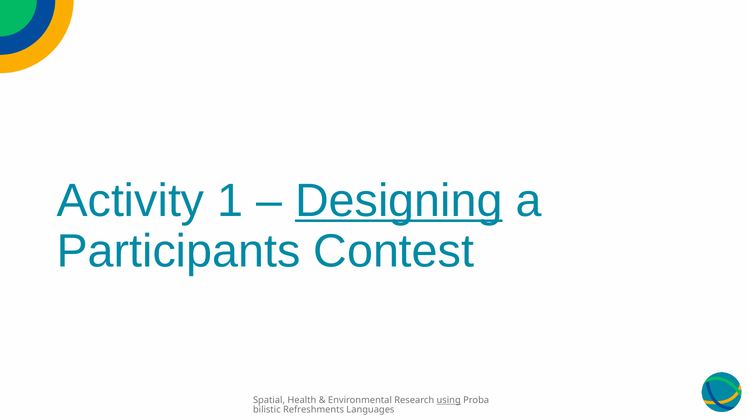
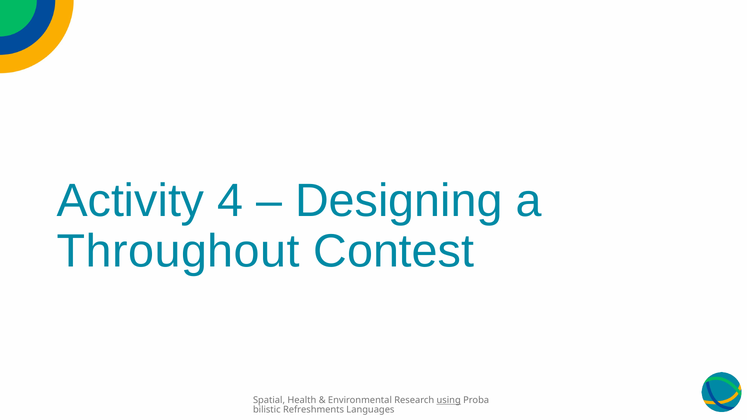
1: 1 -> 4
Designing underline: present -> none
Participants: Participants -> Throughout
